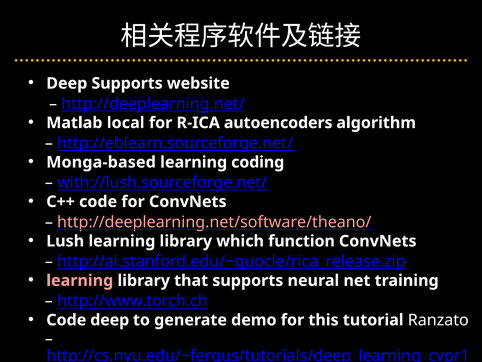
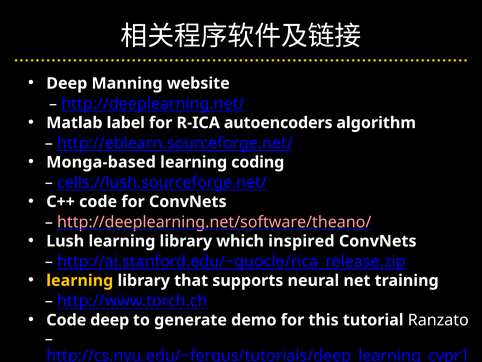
Deep Supports: Supports -> Manning
local: local -> label
with://lush.sourceforge.net/: with://lush.sourceforge.net/ -> cells://lush.sourceforge.net/
function: function -> inspired
learning at (80, 280) colour: pink -> yellow
